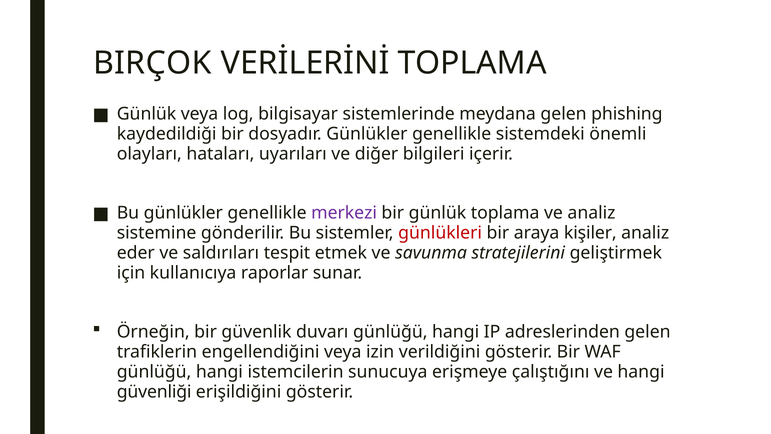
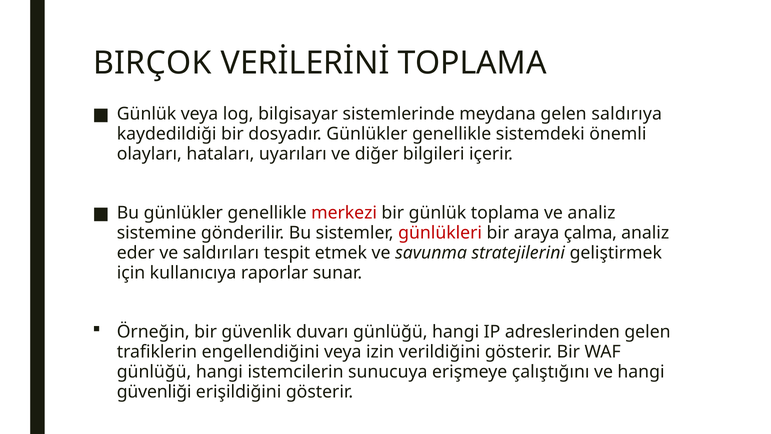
phishing: phishing -> saldırıya
merkezi colour: purple -> red
kişiler: kişiler -> çalma
